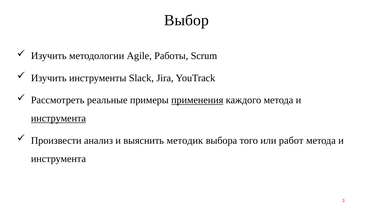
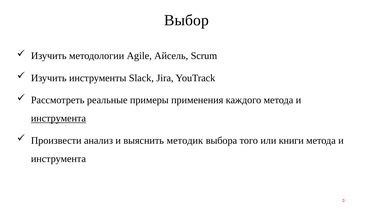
Работы: Работы -> Айсель
применения underline: present -> none
работ: работ -> книги
